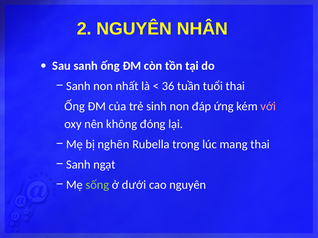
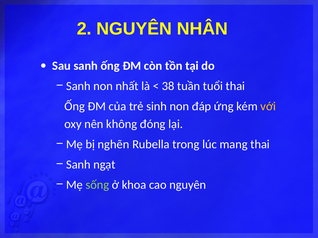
36: 36 -> 38
với colour: pink -> yellow
dưới: dưới -> khoa
